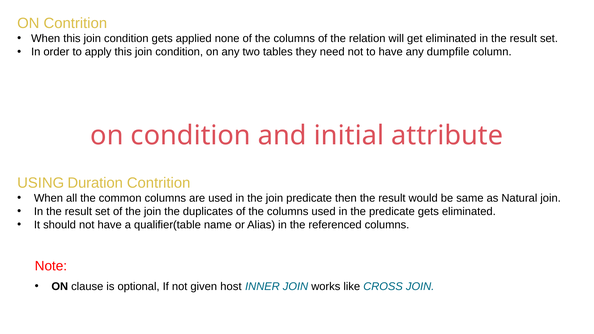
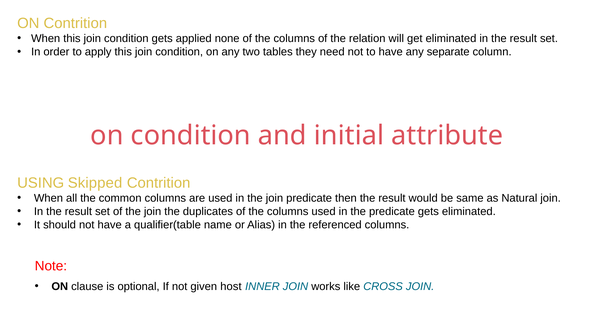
dumpfile: dumpfile -> separate
Duration: Duration -> Skipped
